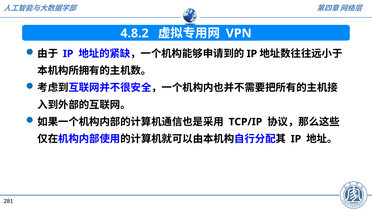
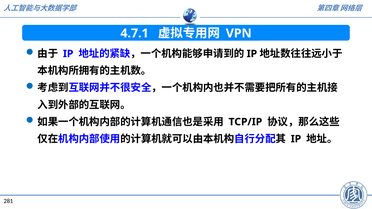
4.8.2: 4.8.2 -> 4.7.1
